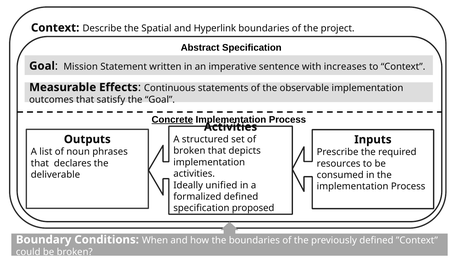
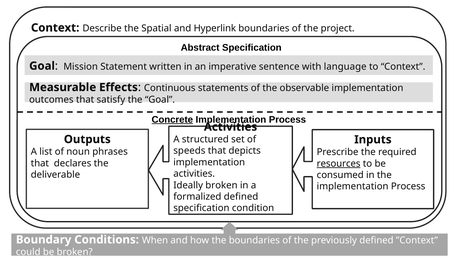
increases: increases -> language
broken at (189, 151): broken -> speeds
resources underline: none -> present
Ideally unified: unified -> broken
specification proposed: proposed -> condition
